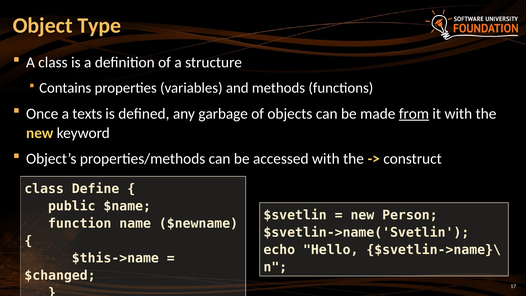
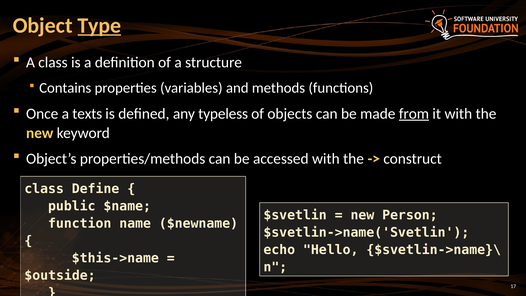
Type underline: none -> present
garbage: garbage -> typeless
$changed: $changed -> $outside
